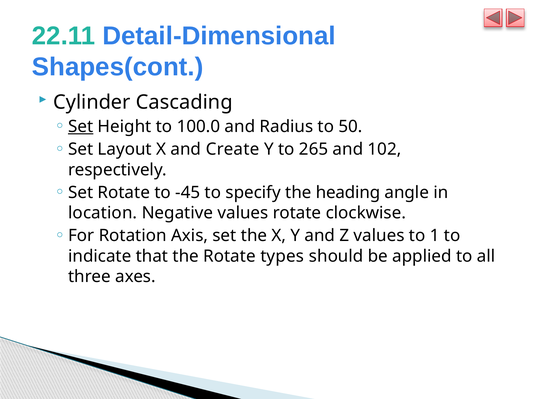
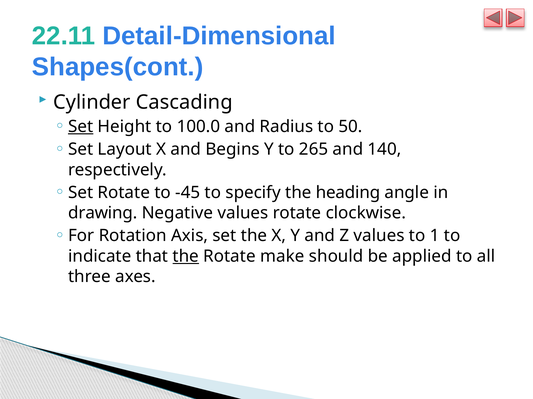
Create: Create -> Begins
102: 102 -> 140
location: location -> drawing
the at (186, 257) underline: none -> present
types: types -> make
